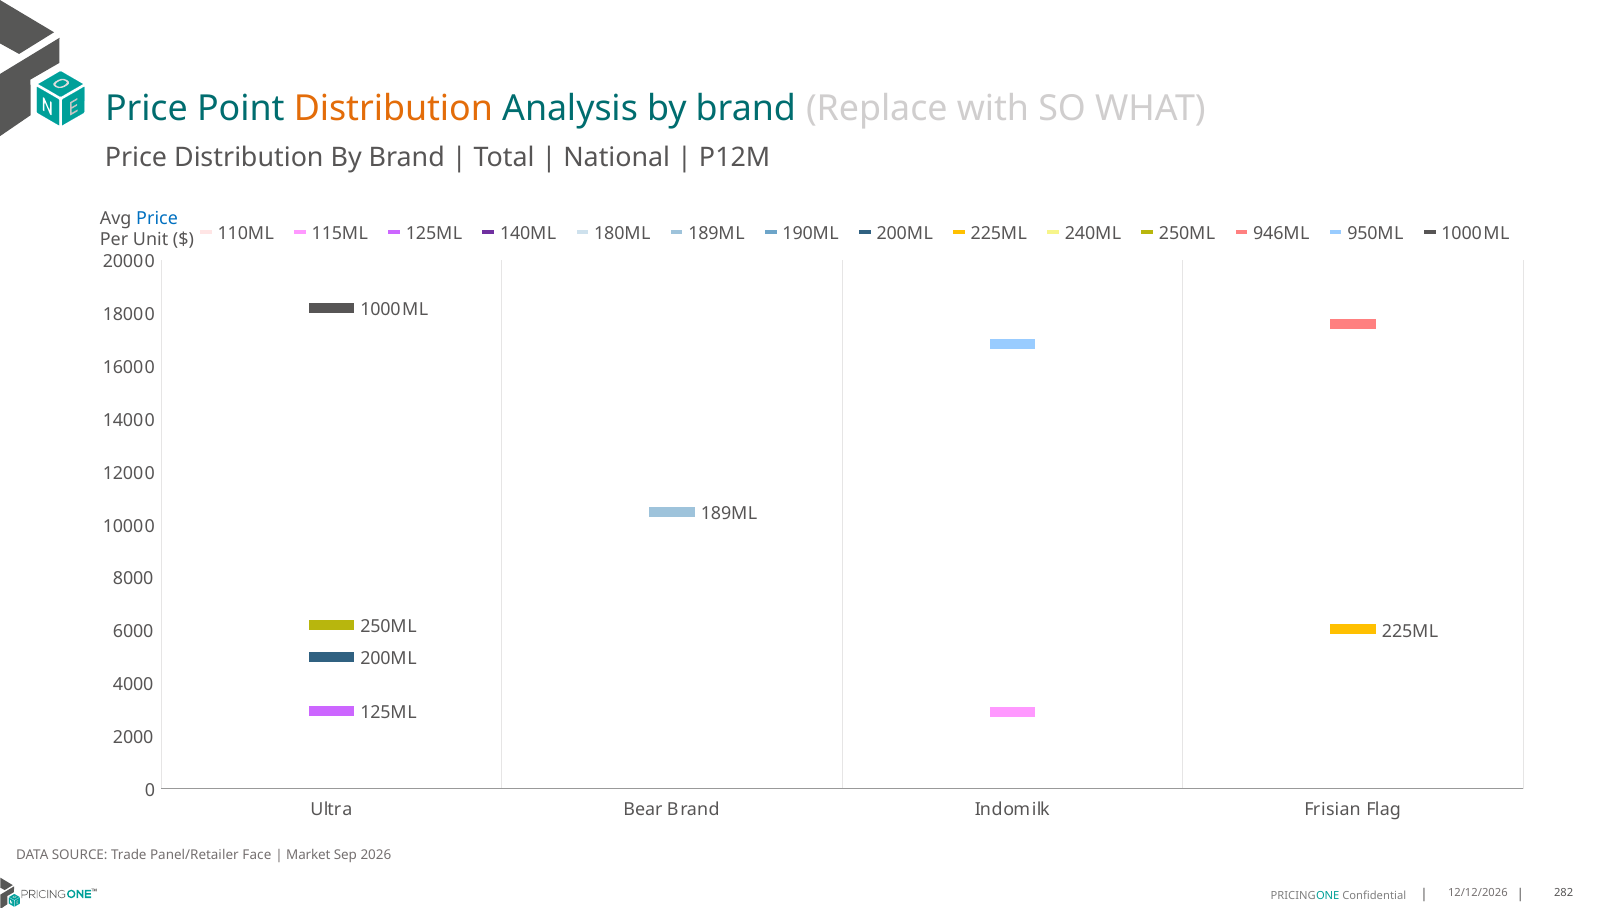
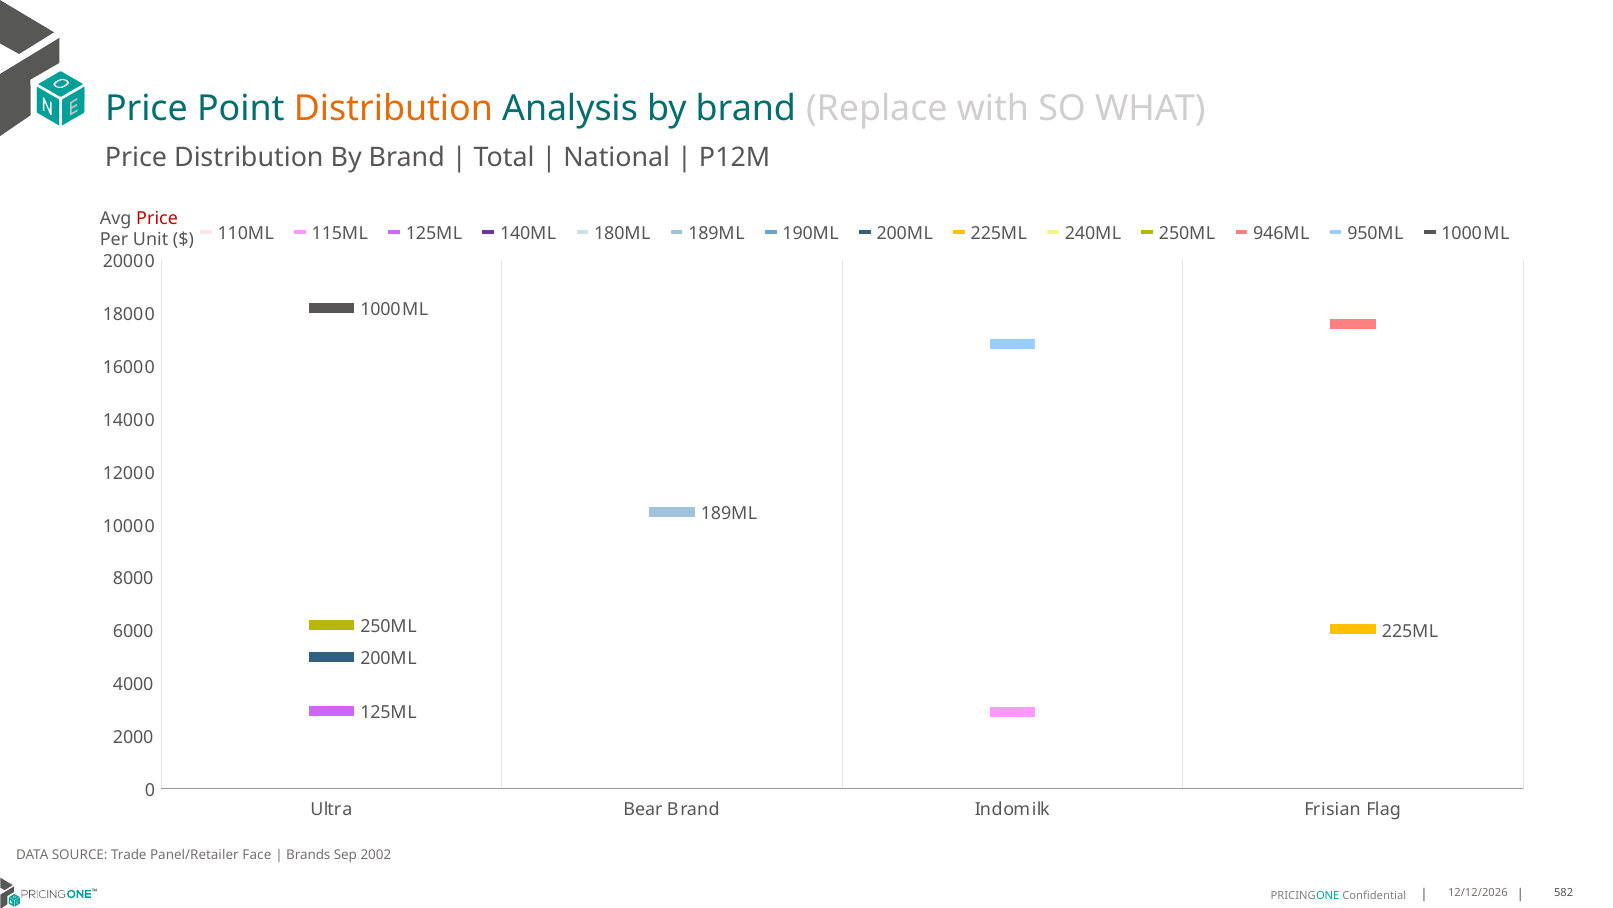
Price at (157, 218) colour: blue -> red
Market: Market -> Brands
2026: 2026 -> 2002
282: 282 -> 582
